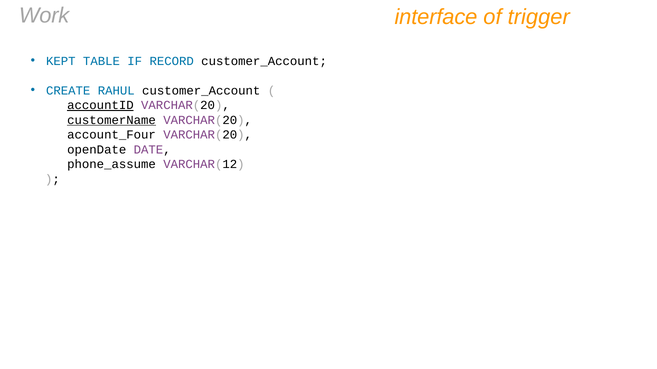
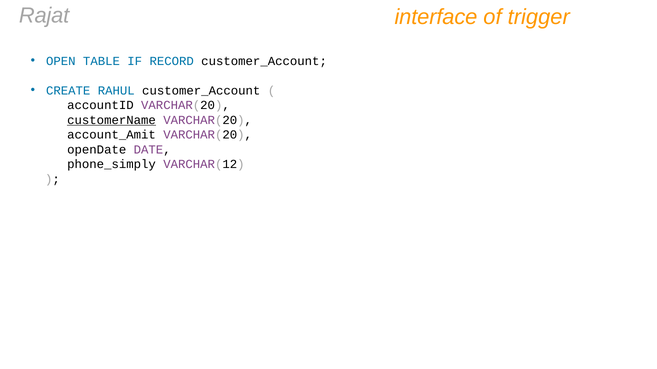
Work: Work -> Rajat
KEPT: KEPT -> OPEN
accountID underline: present -> none
account_Four: account_Four -> account_Amit
phone_assume: phone_assume -> phone_simply
